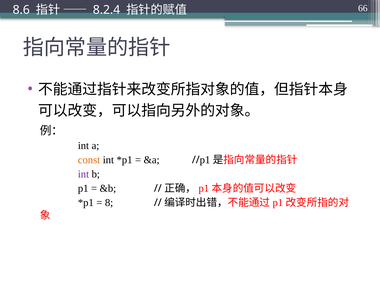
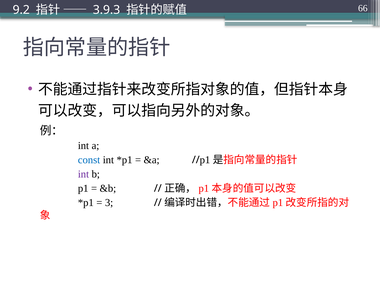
8.6: 8.6 -> 9.2
8.2.4: 8.2.4 -> 3.9.3
const colour: orange -> blue
8: 8 -> 3
